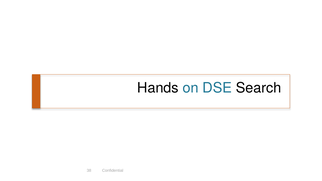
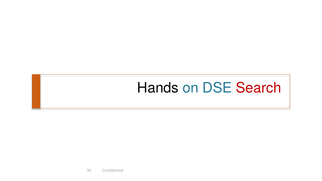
Search colour: black -> red
